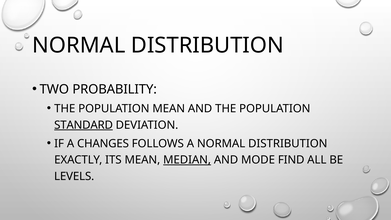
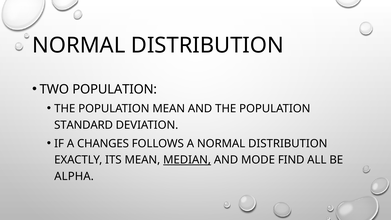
TWO PROBABILITY: PROBABILITY -> POPULATION
STANDARD underline: present -> none
LEVELS: LEVELS -> ALPHA
